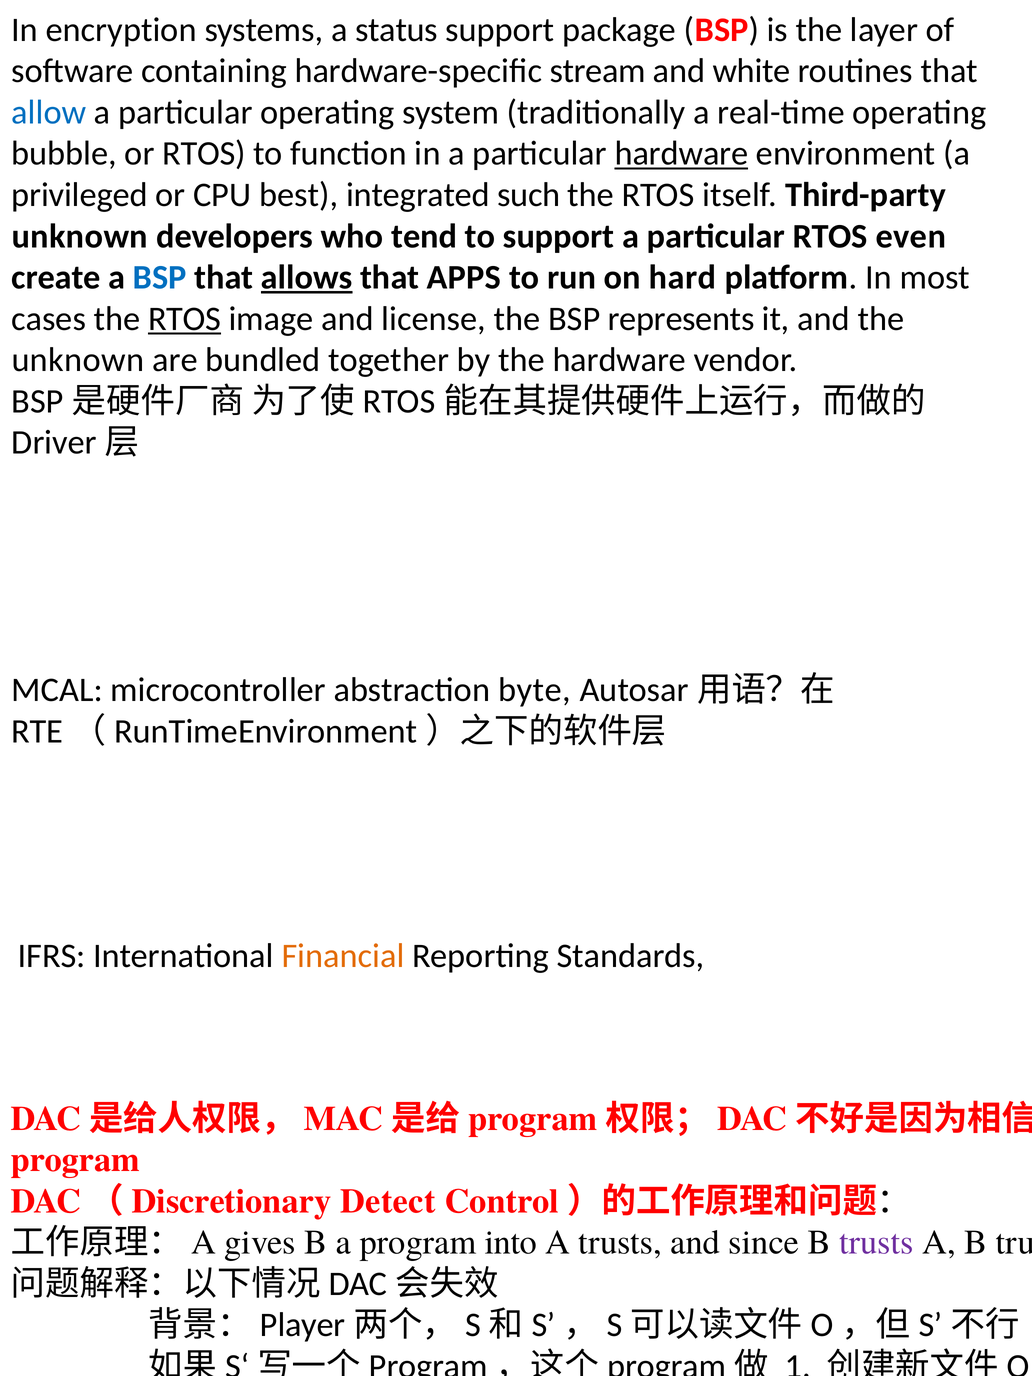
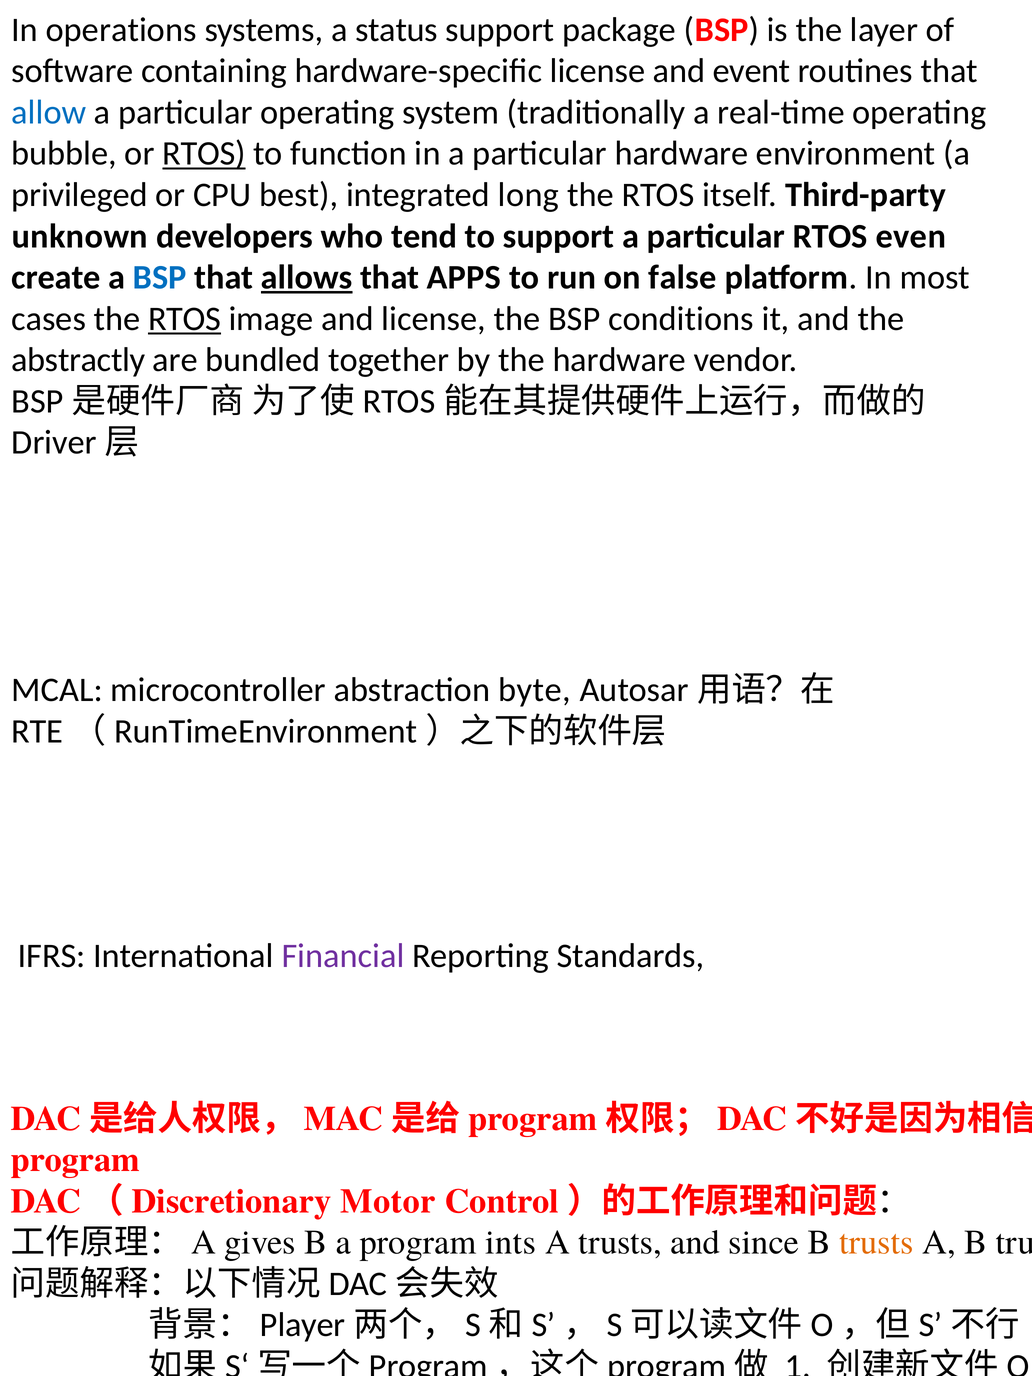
encryption: encryption -> operations
hardware-specific stream: stream -> license
white: white -> event
RTOS at (204, 154) underline: none -> present
hardware at (681, 154) underline: present -> none
such: such -> long
hard: hard -> false
represents: represents -> conditions
unknown at (78, 360): unknown -> abstractly
Financial colour: orange -> purple
Detect: Detect -> Motor
into: into -> ints
trusts at (877, 1243) colour: purple -> orange
